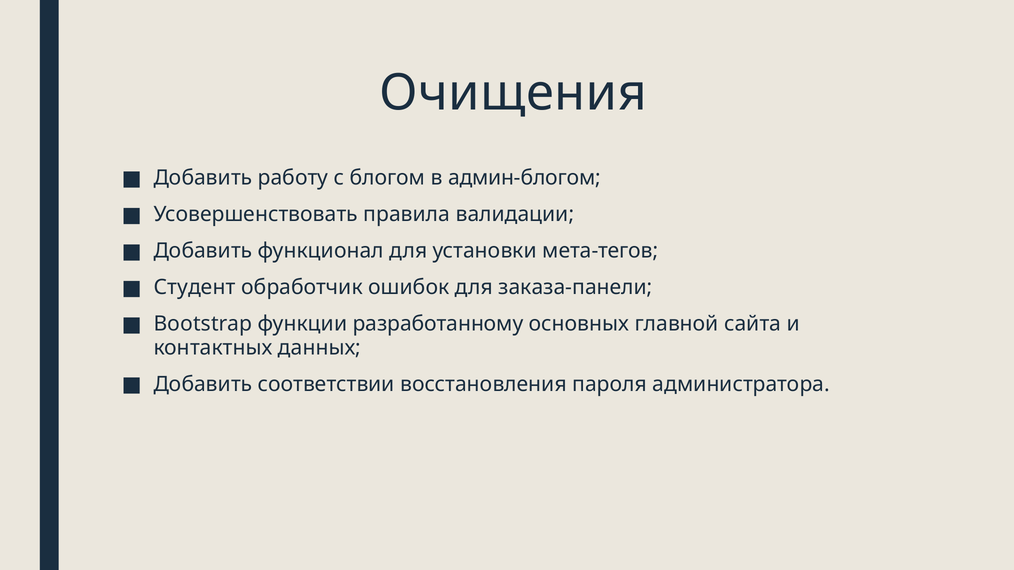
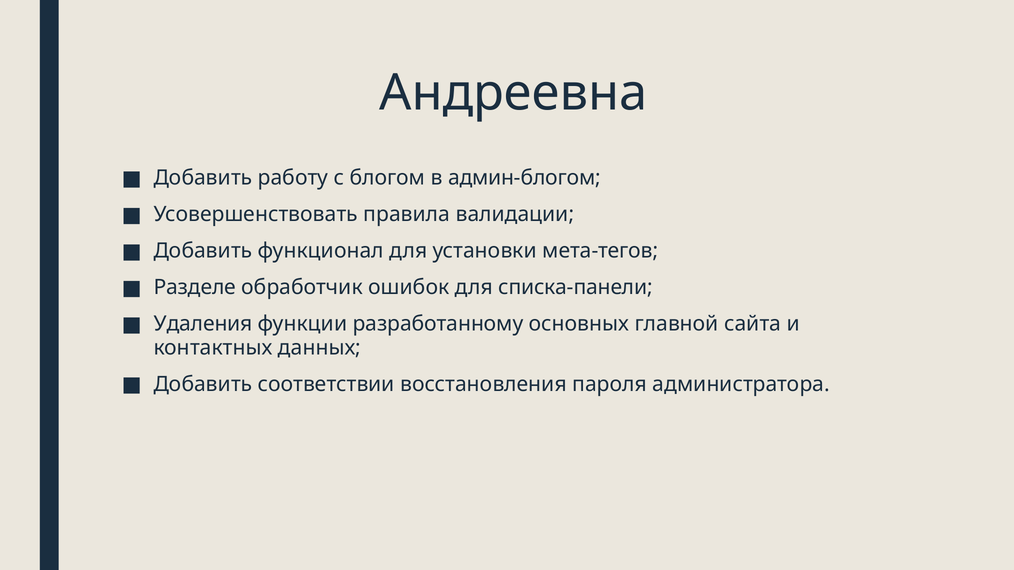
Очищения: Очищения -> Андреевна
Студент: Студент -> Разделе
заказа-панели: заказа-панели -> списка-панели
Bootstrap: Bootstrap -> Удаления
